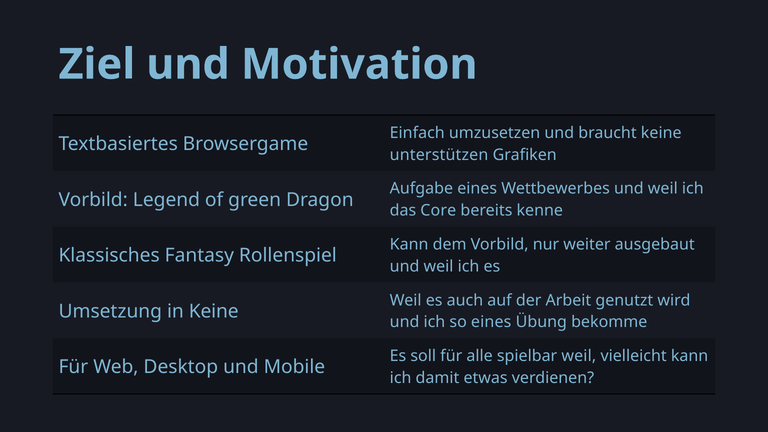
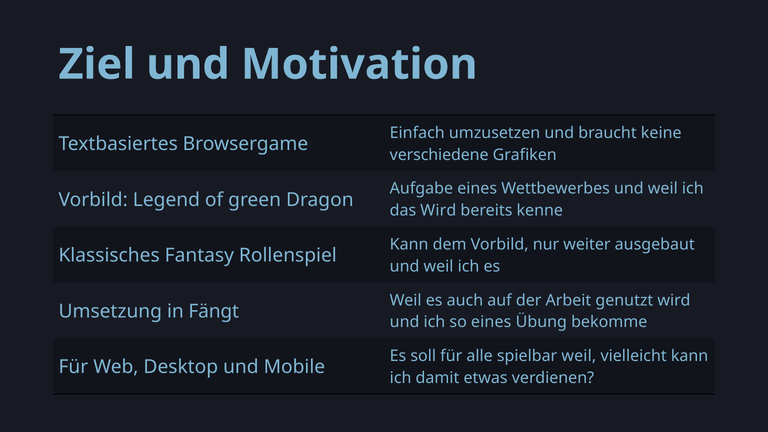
unterstützen: unterstützen -> verschiedene
das Core: Core -> Wird
in Keine: Keine -> Fängt
